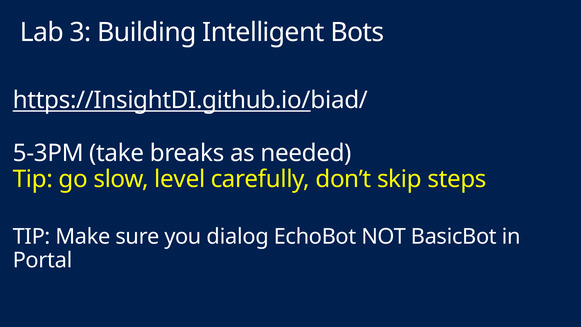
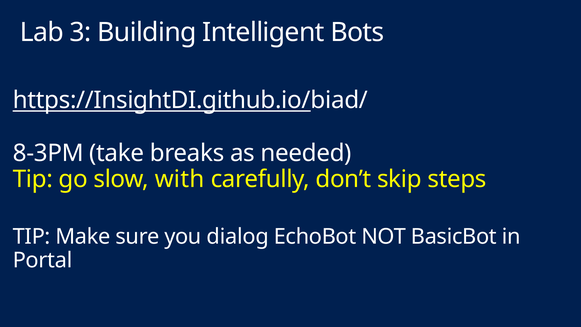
5-3PM: 5-3PM -> 8-3PM
level: level -> with
